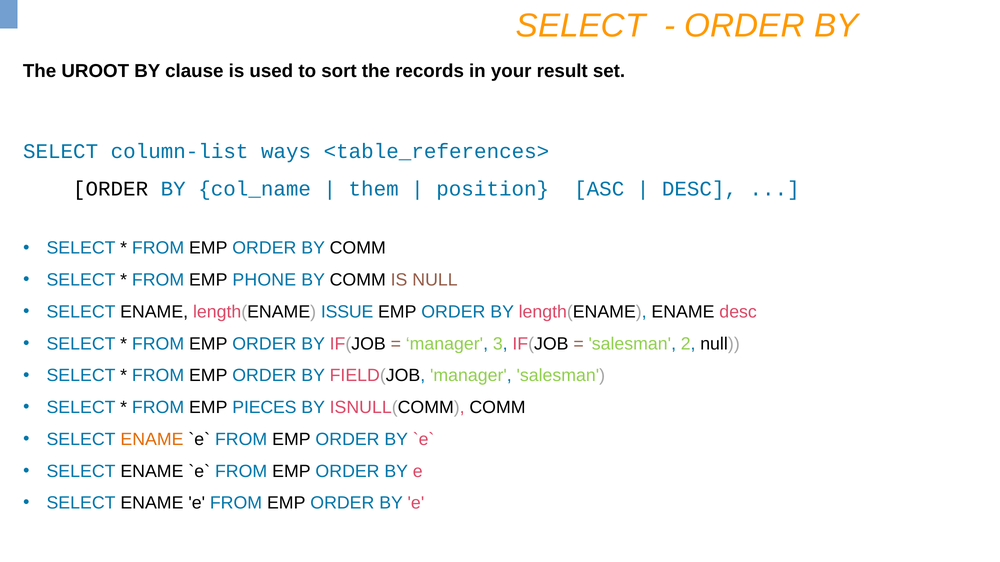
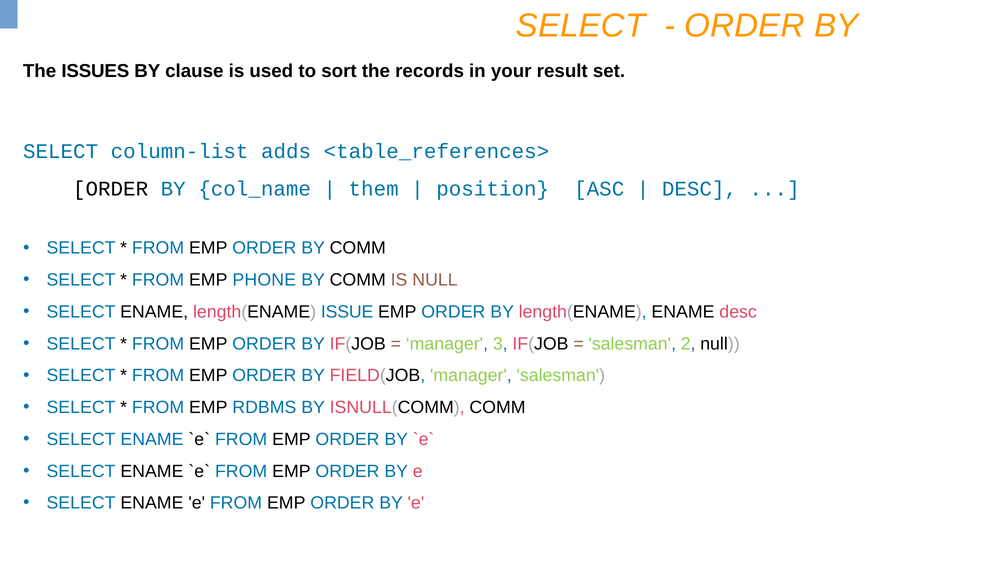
UROOT: UROOT -> ISSUES
ways: ways -> adds
PIECES: PIECES -> RDBMS
ENAME at (152, 440) colour: orange -> blue
